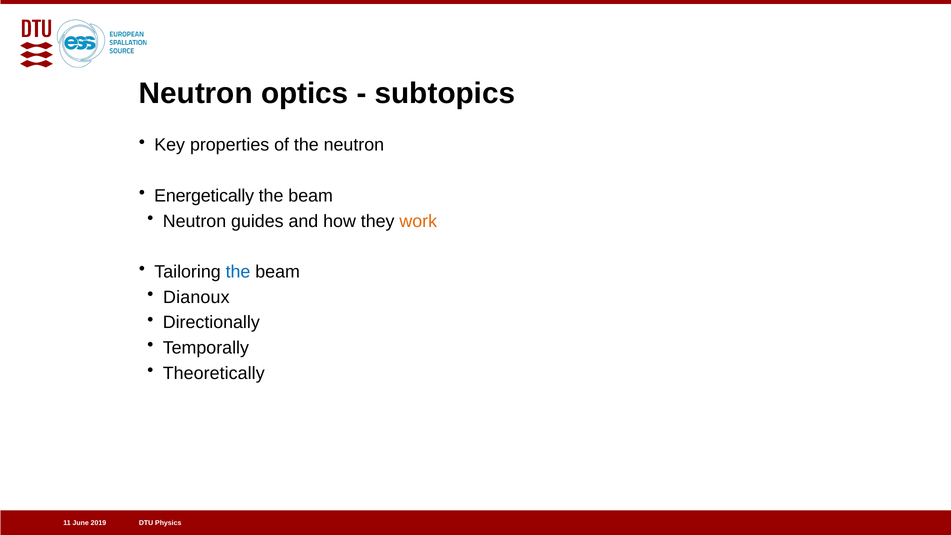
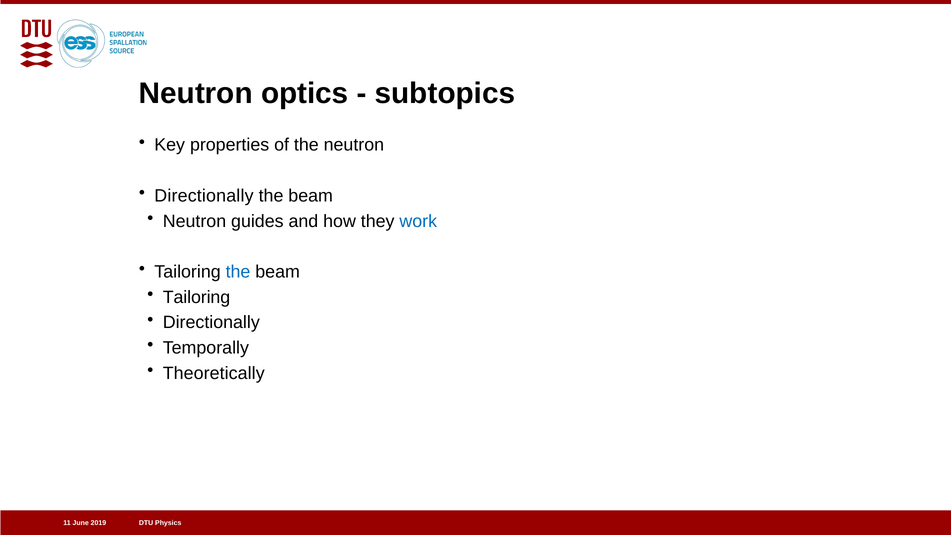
Energetically at (204, 196): Energetically -> Directionally
work colour: orange -> blue
Dianoux at (196, 297): Dianoux -> Tailoring
